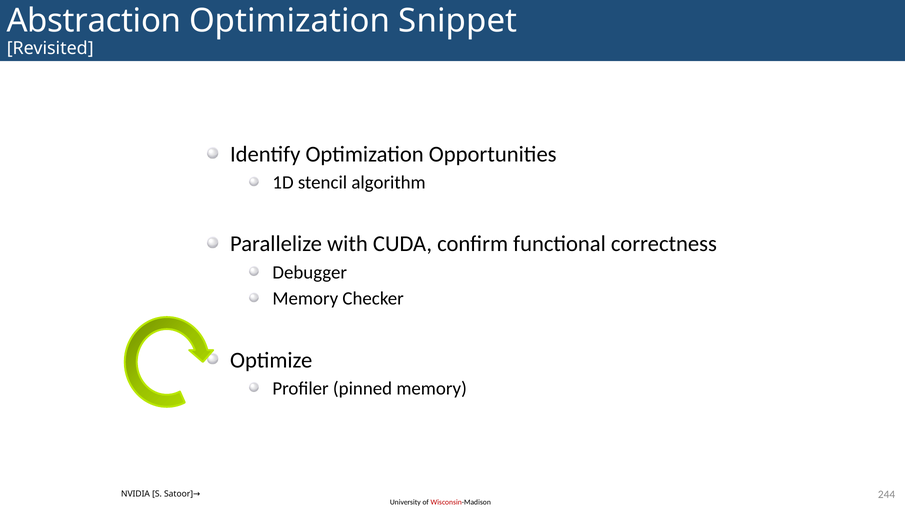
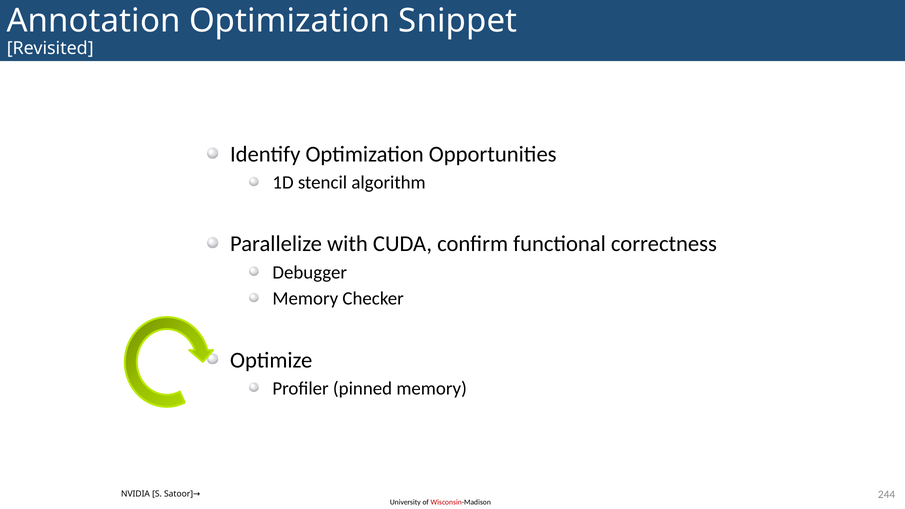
Abstraction: Abstraction -> Annotation
